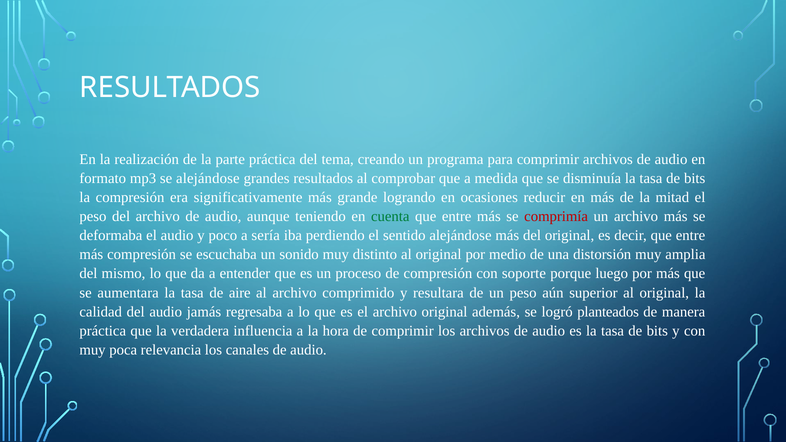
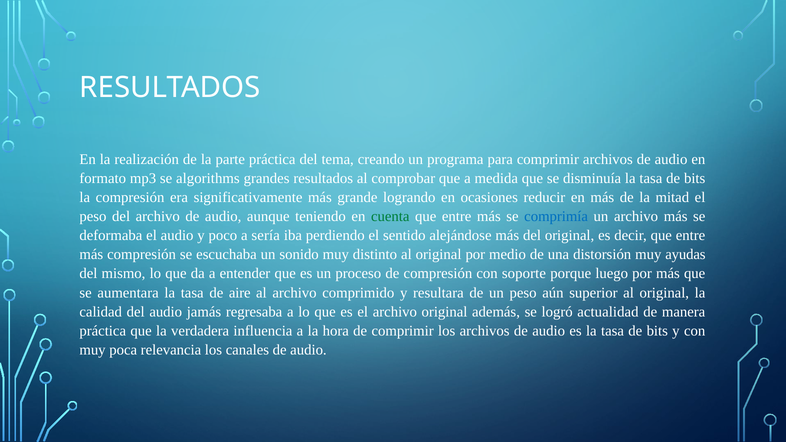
se alejándose: alejándose -> algorithms
comprimía colour: red -> blue
amplia: amplia -> ayudas
planteados: planteados -> actualidad
